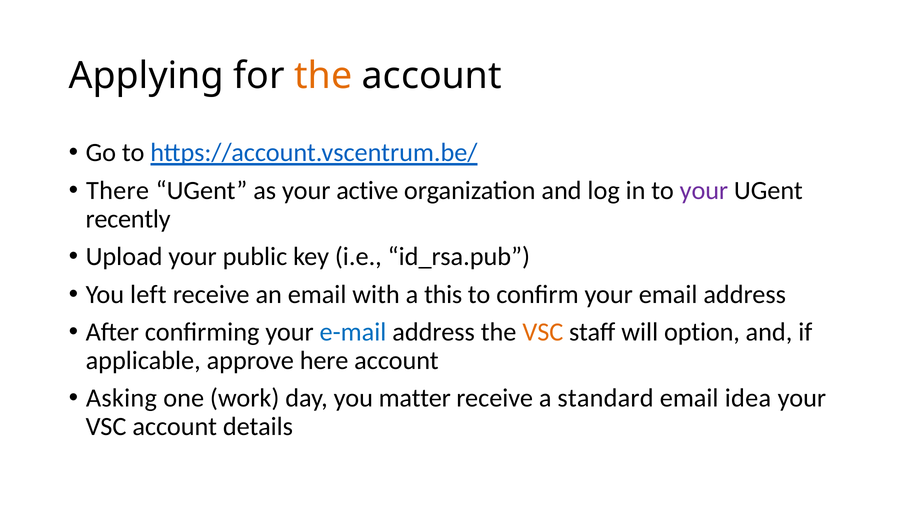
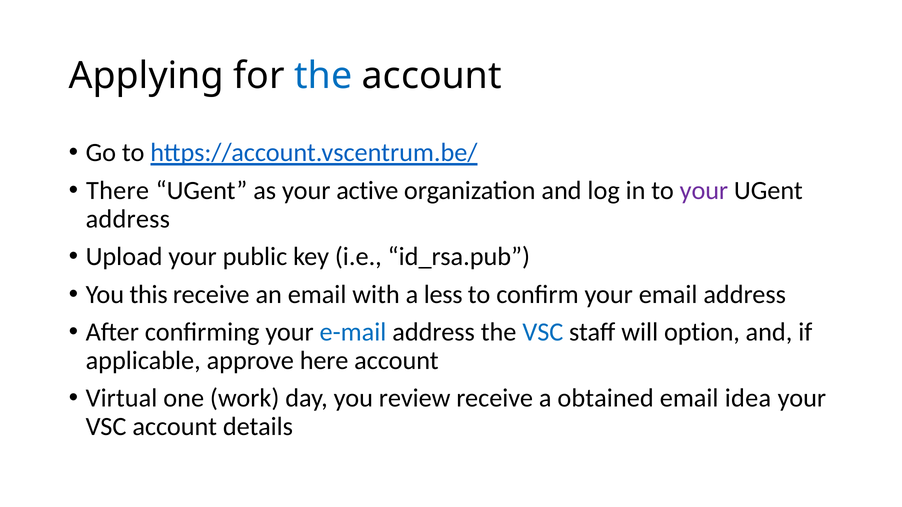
the at (323, 76) colour: orange -> blue
recently at (128, 219): recently -> address
left: left -> this
this: this -> less
VSC at (543, 332) colour: orange -> blue
Asking: Asking -> Virtual
matter: matter -> review
standard: standard -> obtained
